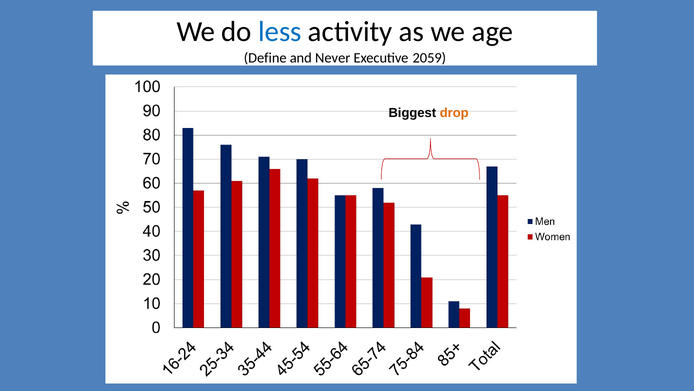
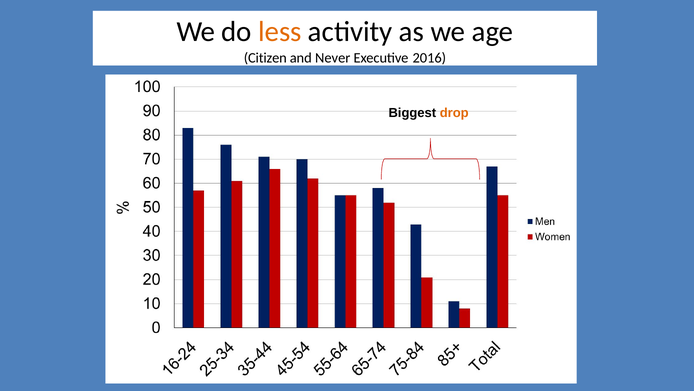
less colour: blue -> orange
Define: Define -> Citizen
2059: 2059 -> 2016
